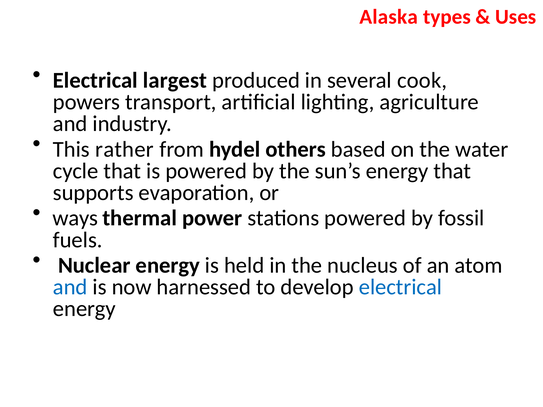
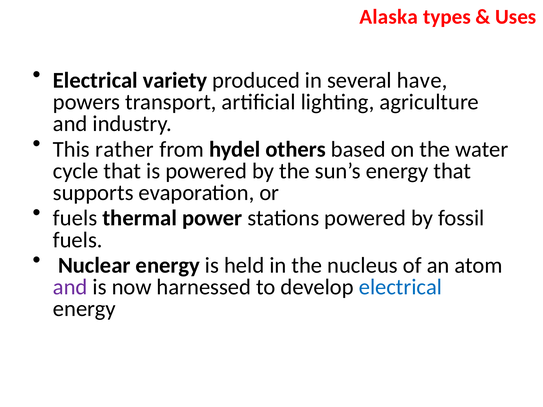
largest: largest -> variety
cook: cook -> have
ways at (75, 218): ways -> fuels
and at (70, 287) colour: blue -> purple
